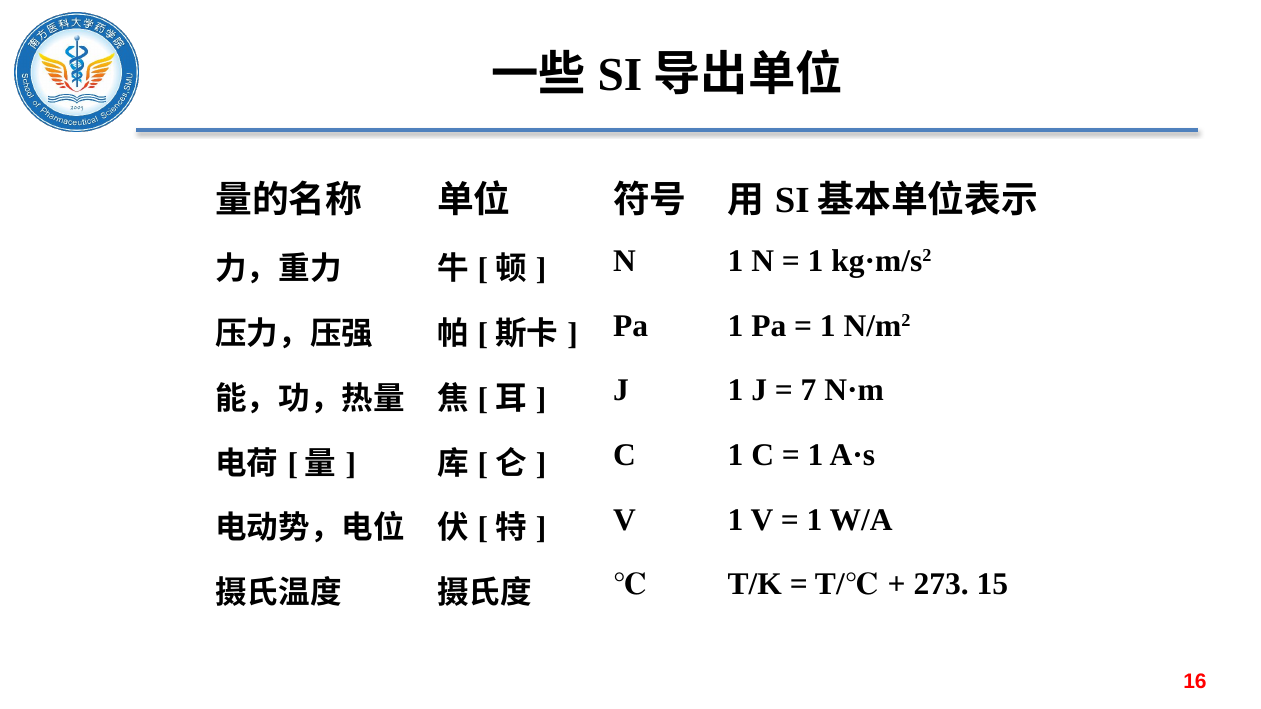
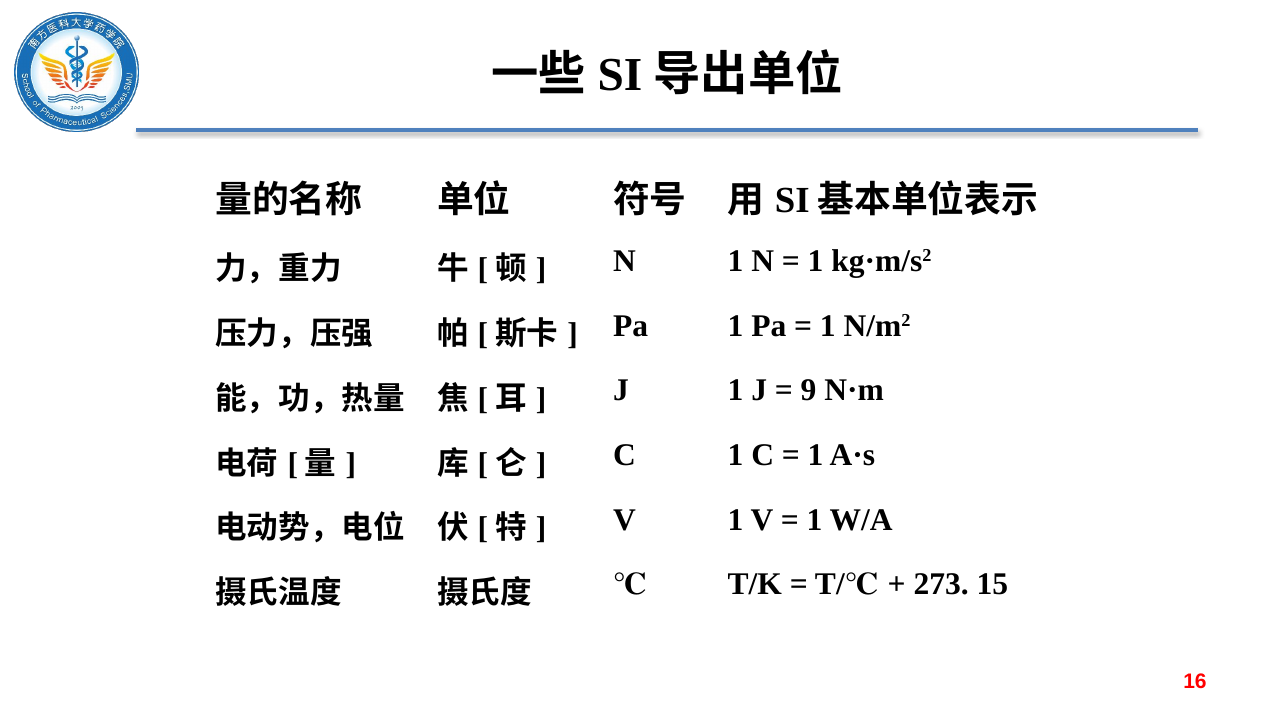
7: 7 -> 9
